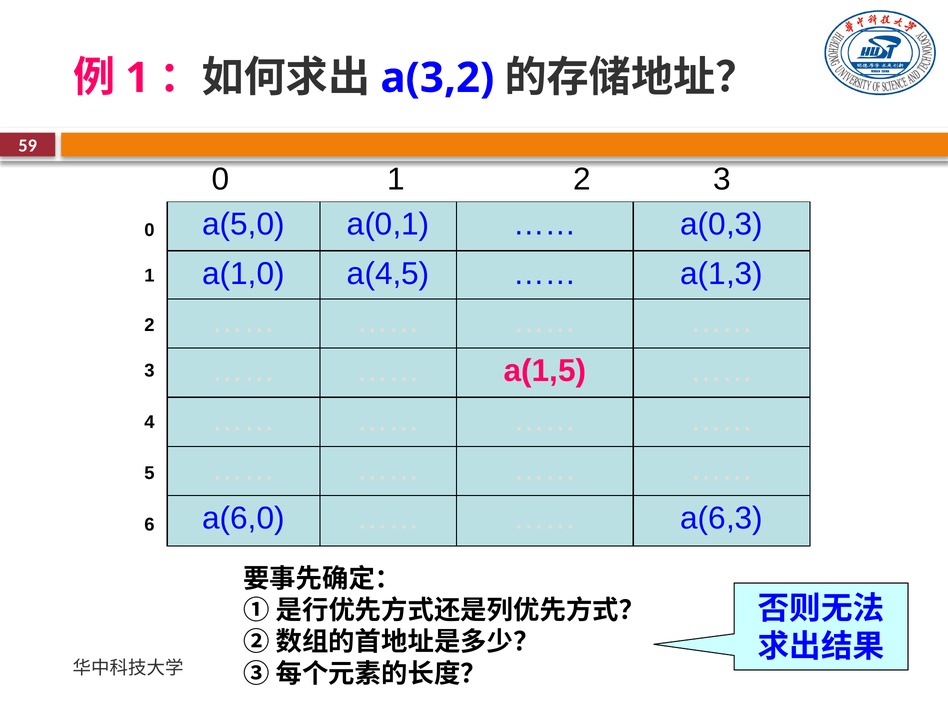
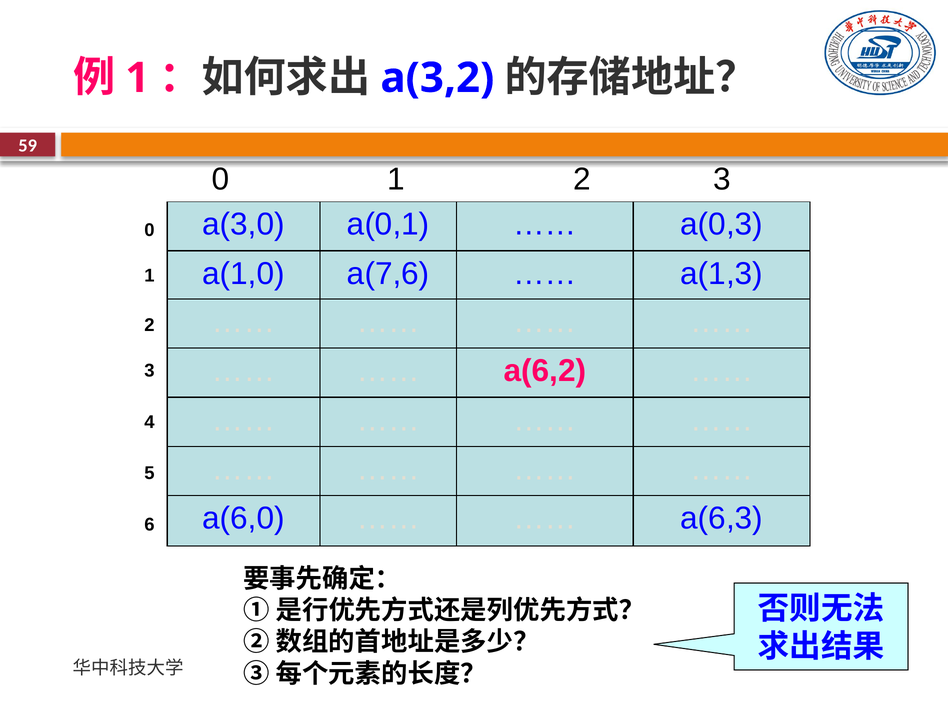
a(5,0: a(5,0 -> a(3,0
a(4,5: a(4,5 -> a(7,6
a(1,5: a(1,5 -> a(6,2
